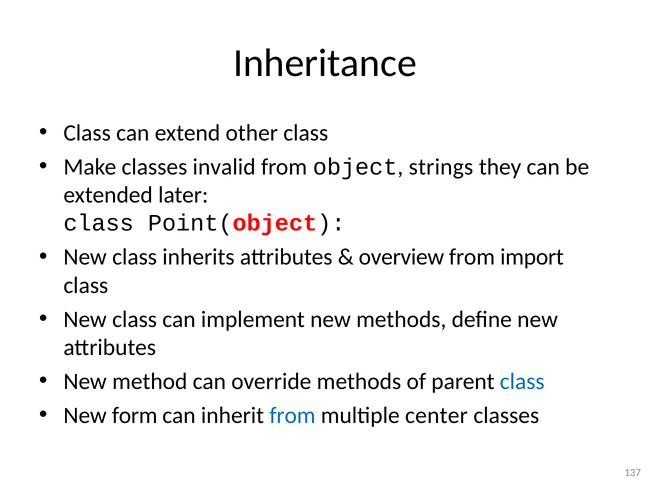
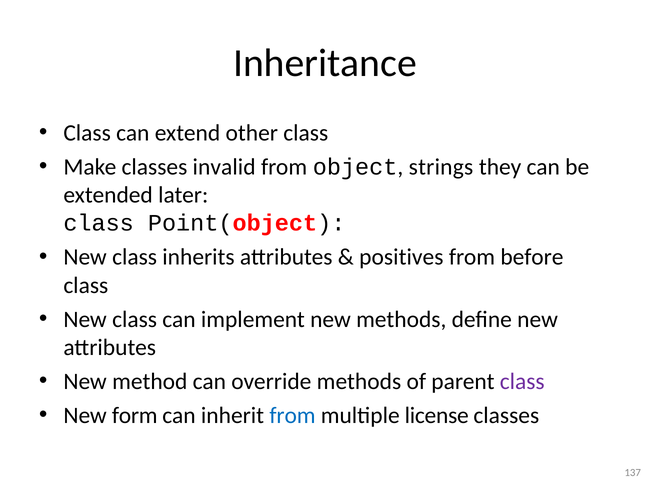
overview: overview -> positives
import: import -> before
class at (522, 381) colour: blue -> purple
center: center -> license
